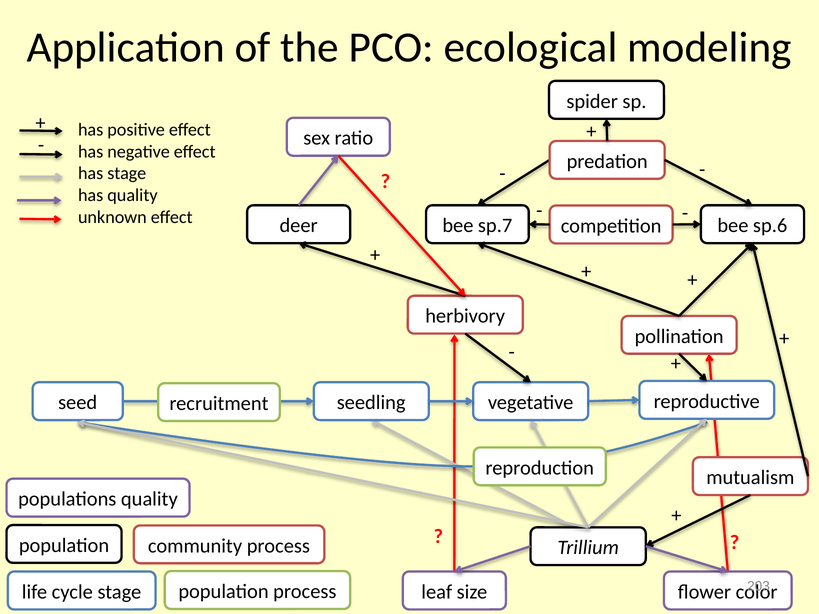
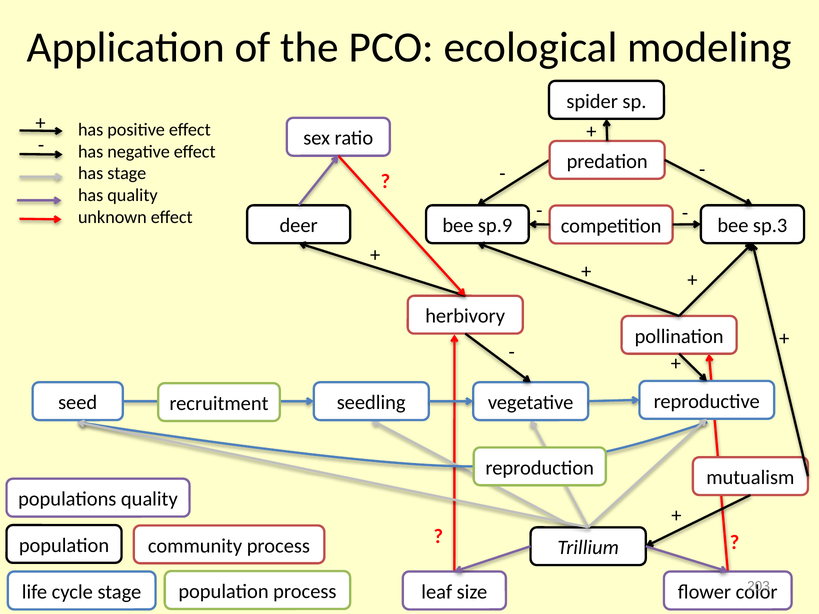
sp.7: sp.7 -> sp.9
sp.6: sp.6 -> sp.3
